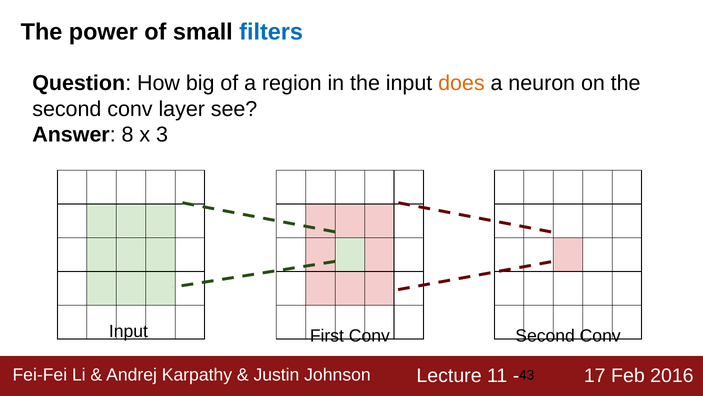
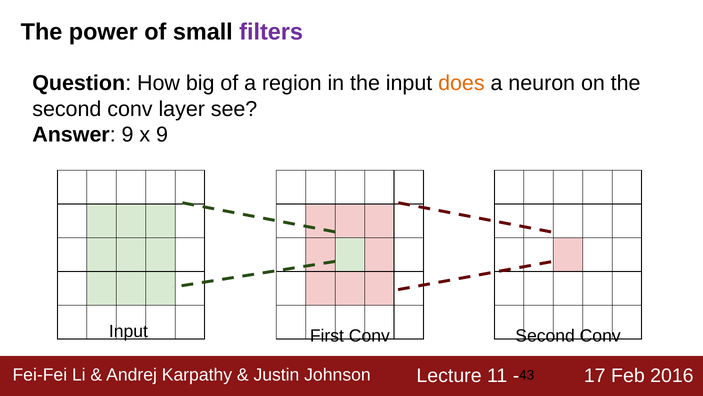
filters colour: blue -> purple
Answer 8: 8 -> 9
x 3: 3 -> 9
